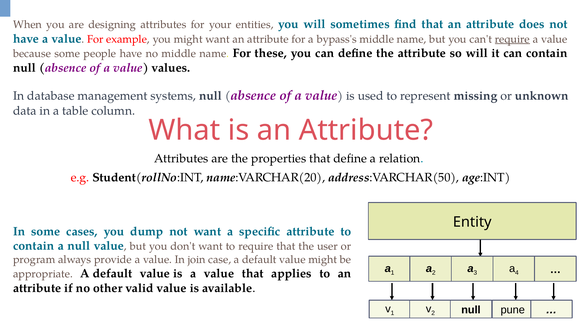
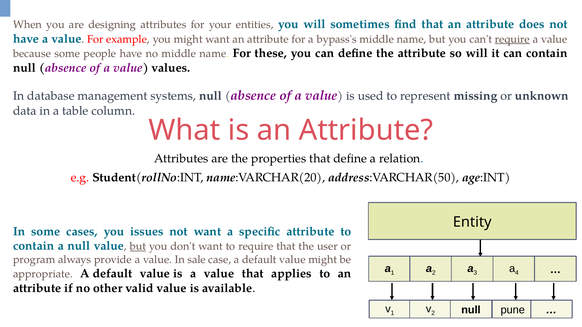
dump: dump -> issues
but at (138, 247) underline: none -> present
join: join -> sale
